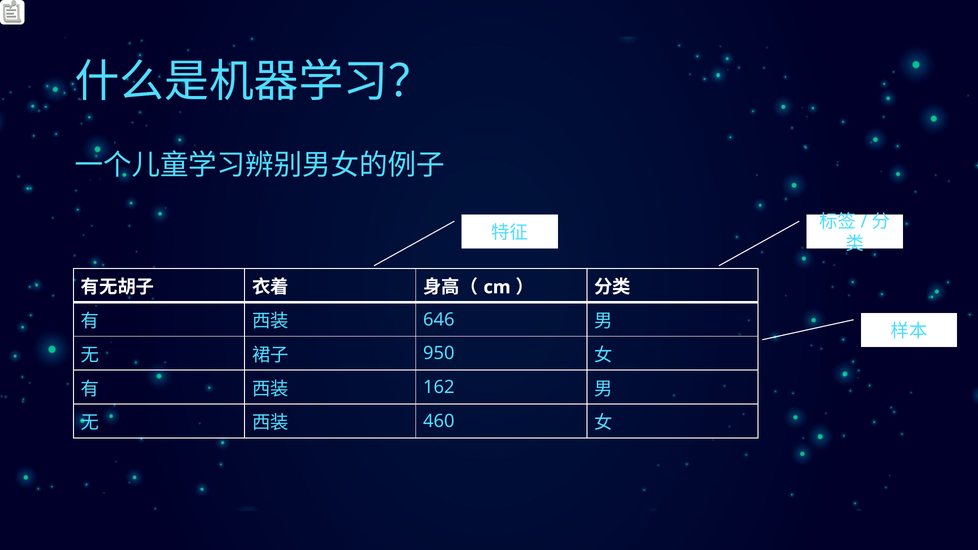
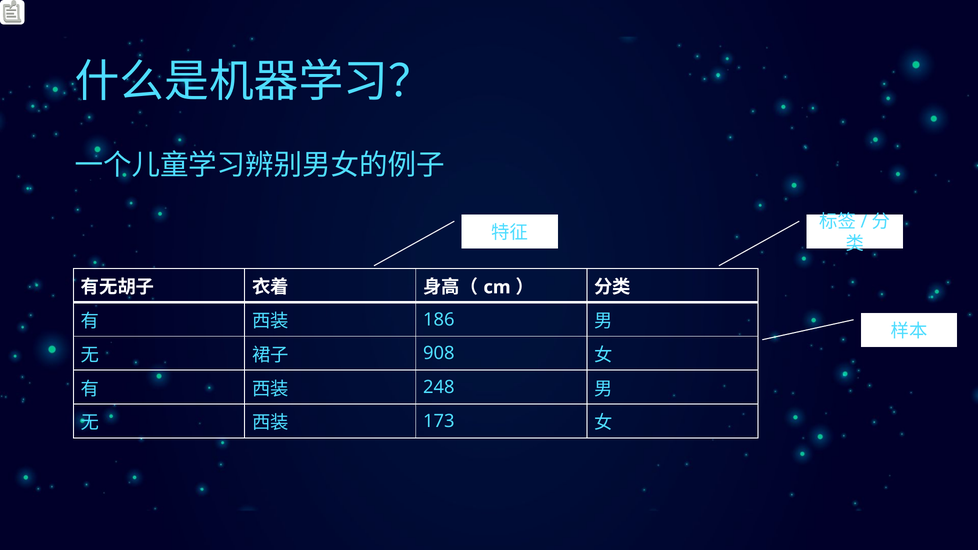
646: 646 -> 186
950: 950 -> 908
162: 162 -> 248
460: 460 -> 173
